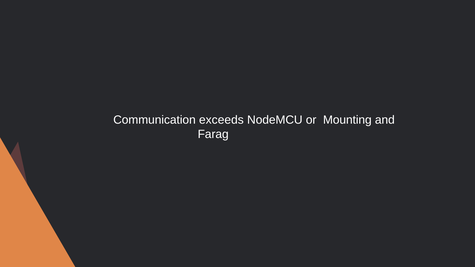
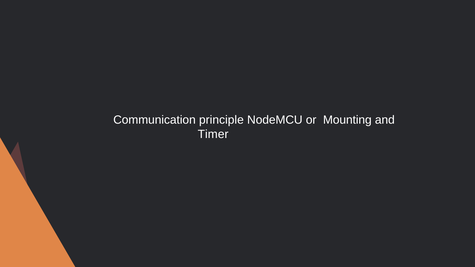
exceeds: exceeds -> principle
Farag: Farag -> Timer
